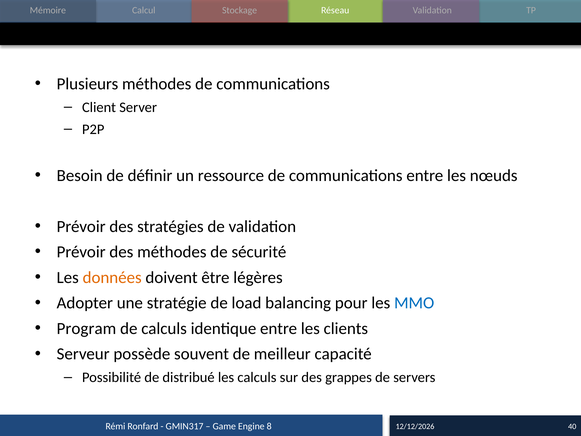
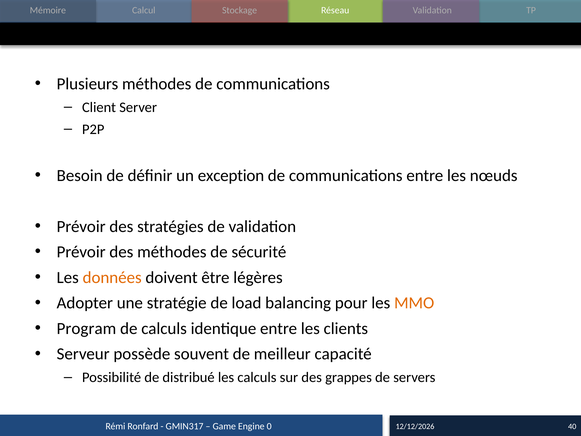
ressource: ressource -> exception
MMO colour: blue -> orange
8: 8 -> 0
